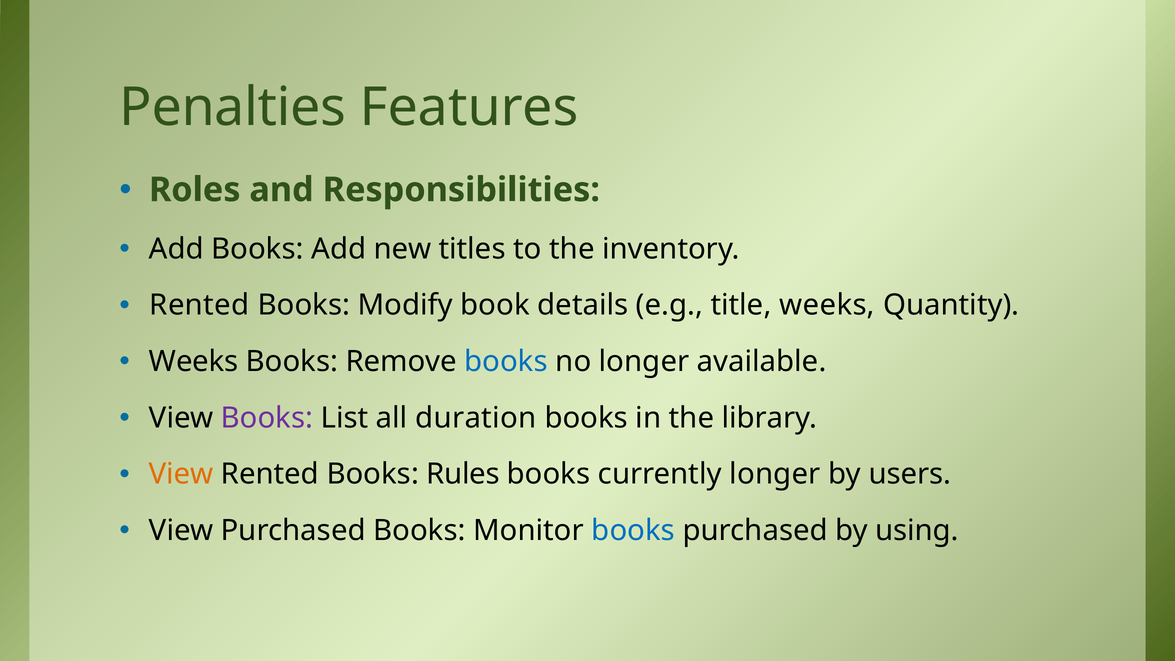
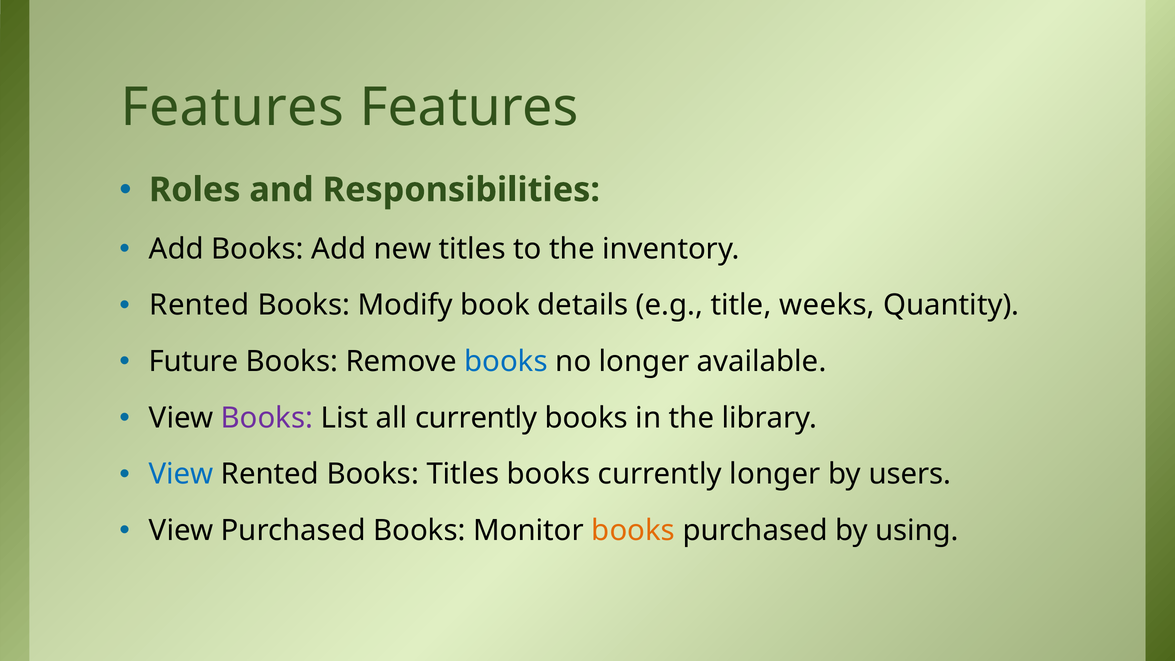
Penalties at (233, 107): Penalties -> Features
Weeks at (194, 362): Weeks -> Future
all duration: duration -> currently
View at (181, 474) colour: orange -> blue
Books Rules: Rules -> Titles
books at (633, 531) colour: blue -> orange
